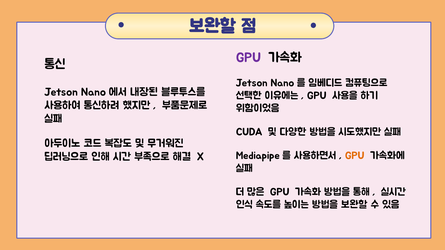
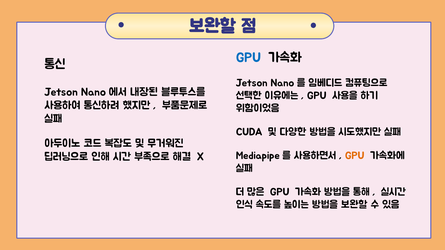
GPU at (248, 58) colour: purple -> blue
